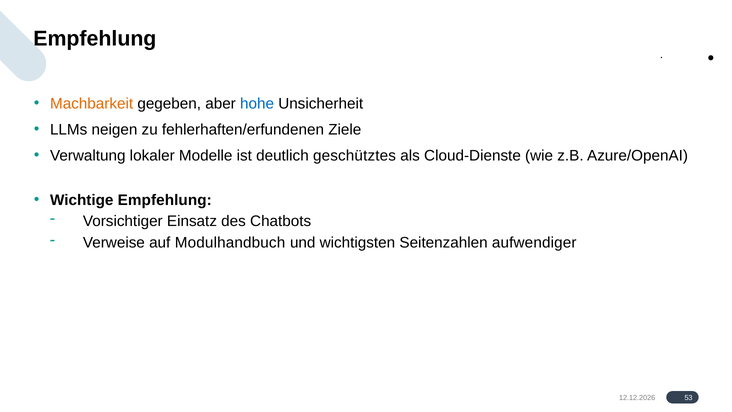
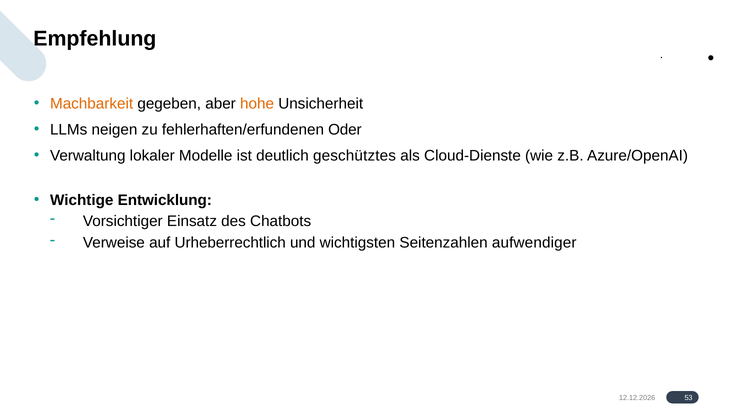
hohe colour: blue -> orange
Ziele: Ziele -> Oder
Wichtige Empfehlung: Empfehlung -> Entwicklung
Modulhandbuch: Modulhandbuch -> Urheberrechtlich
